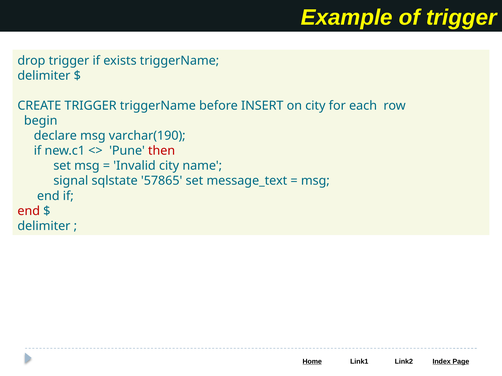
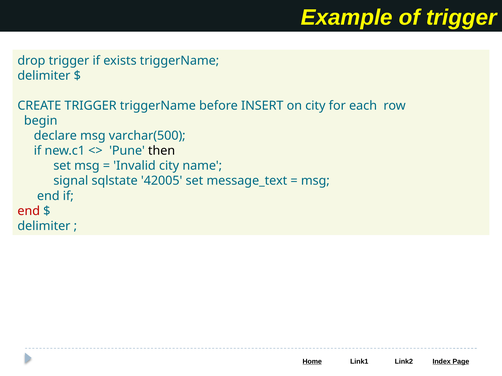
varchar(190: varchar(190 -> varchar(500
then colour: red -> black
57865: 57865 -> 42005
